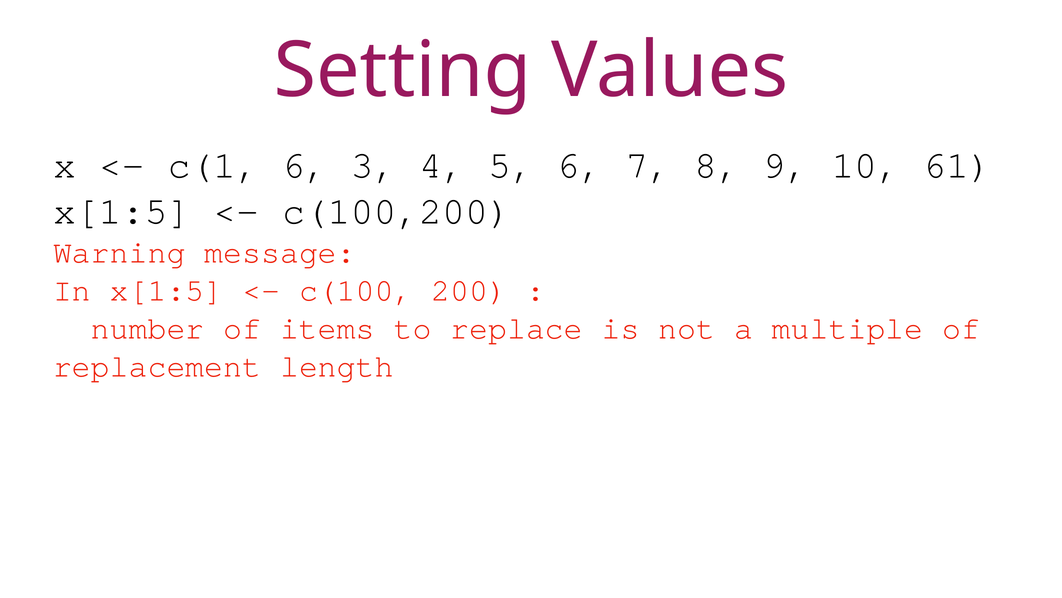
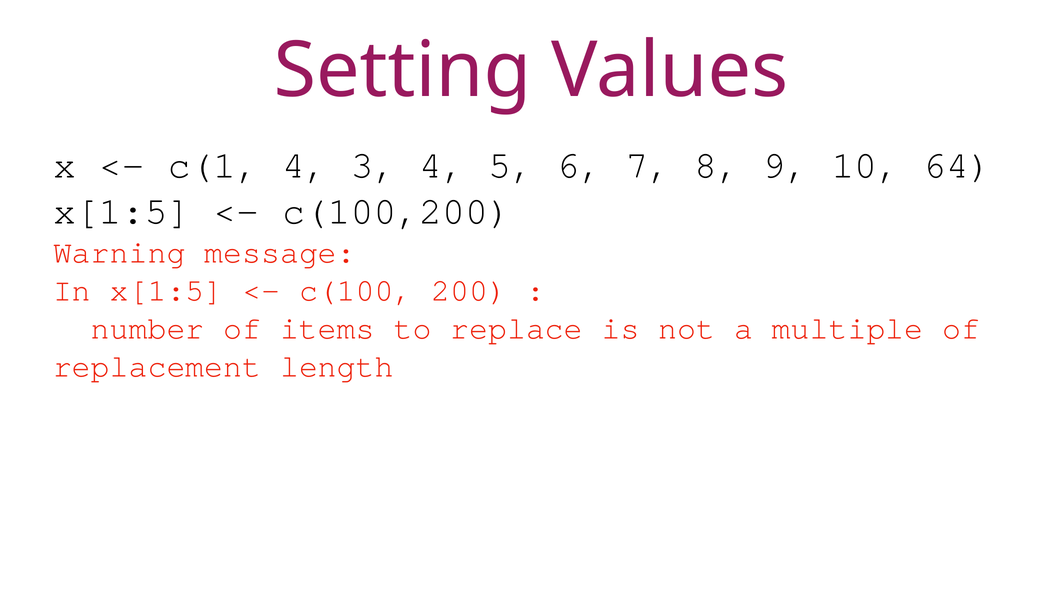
c(1 6: 6 -> 4
61: 61 -> 64
